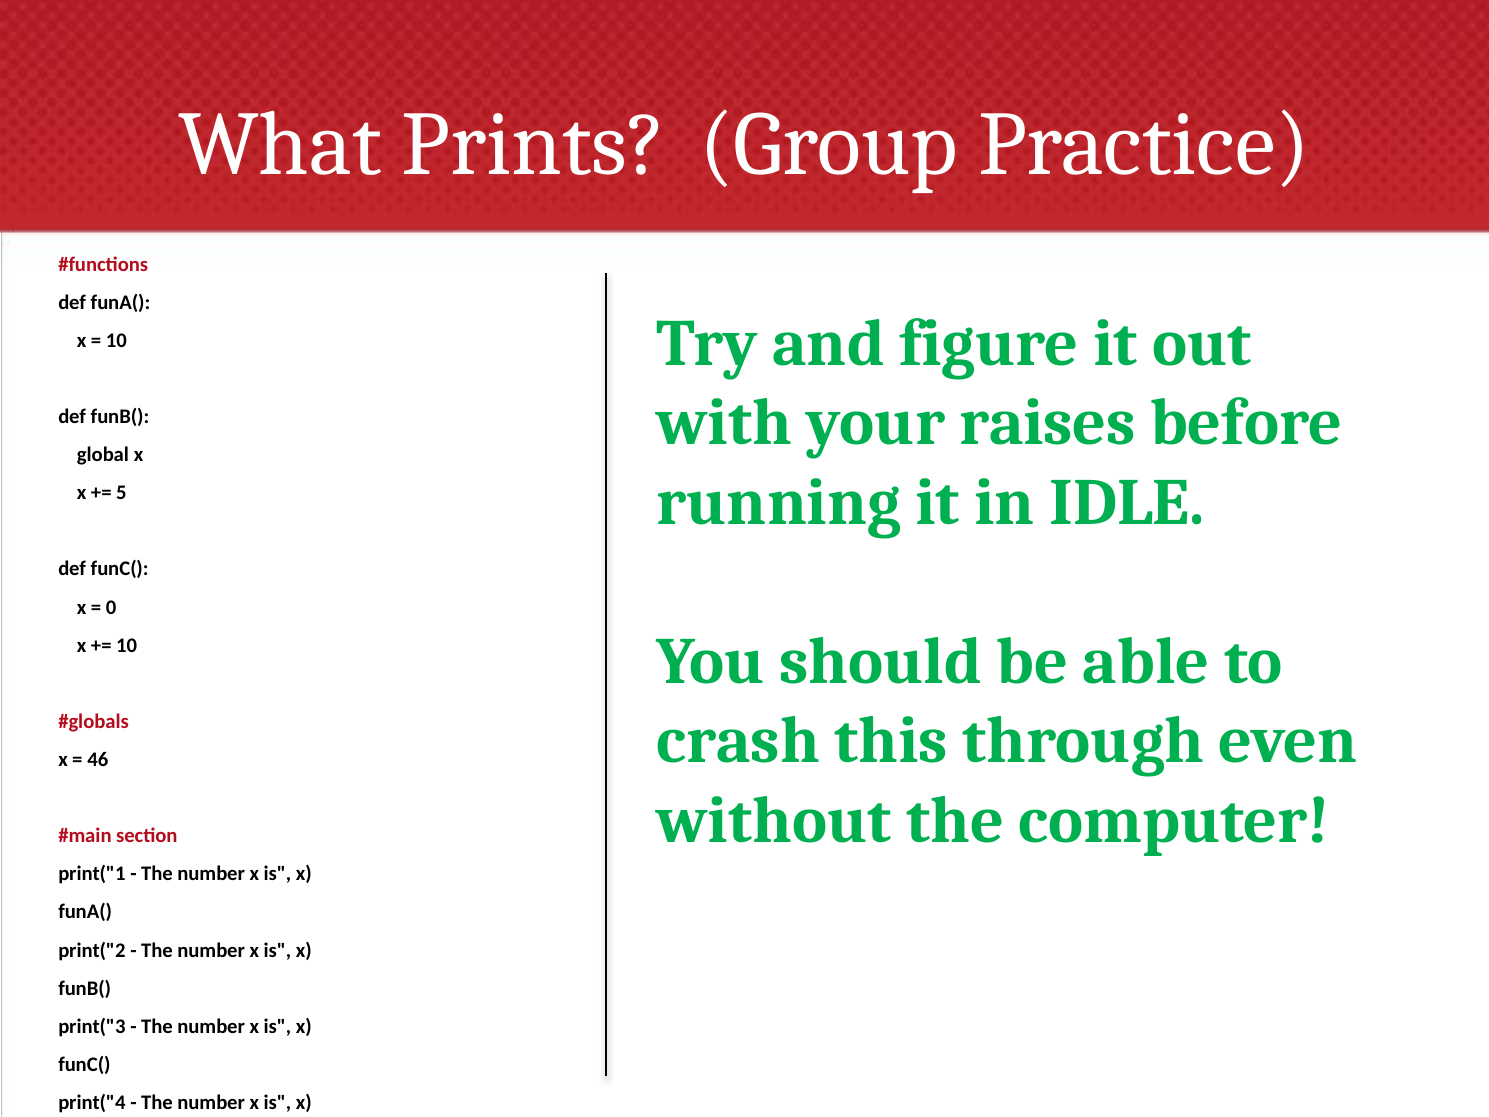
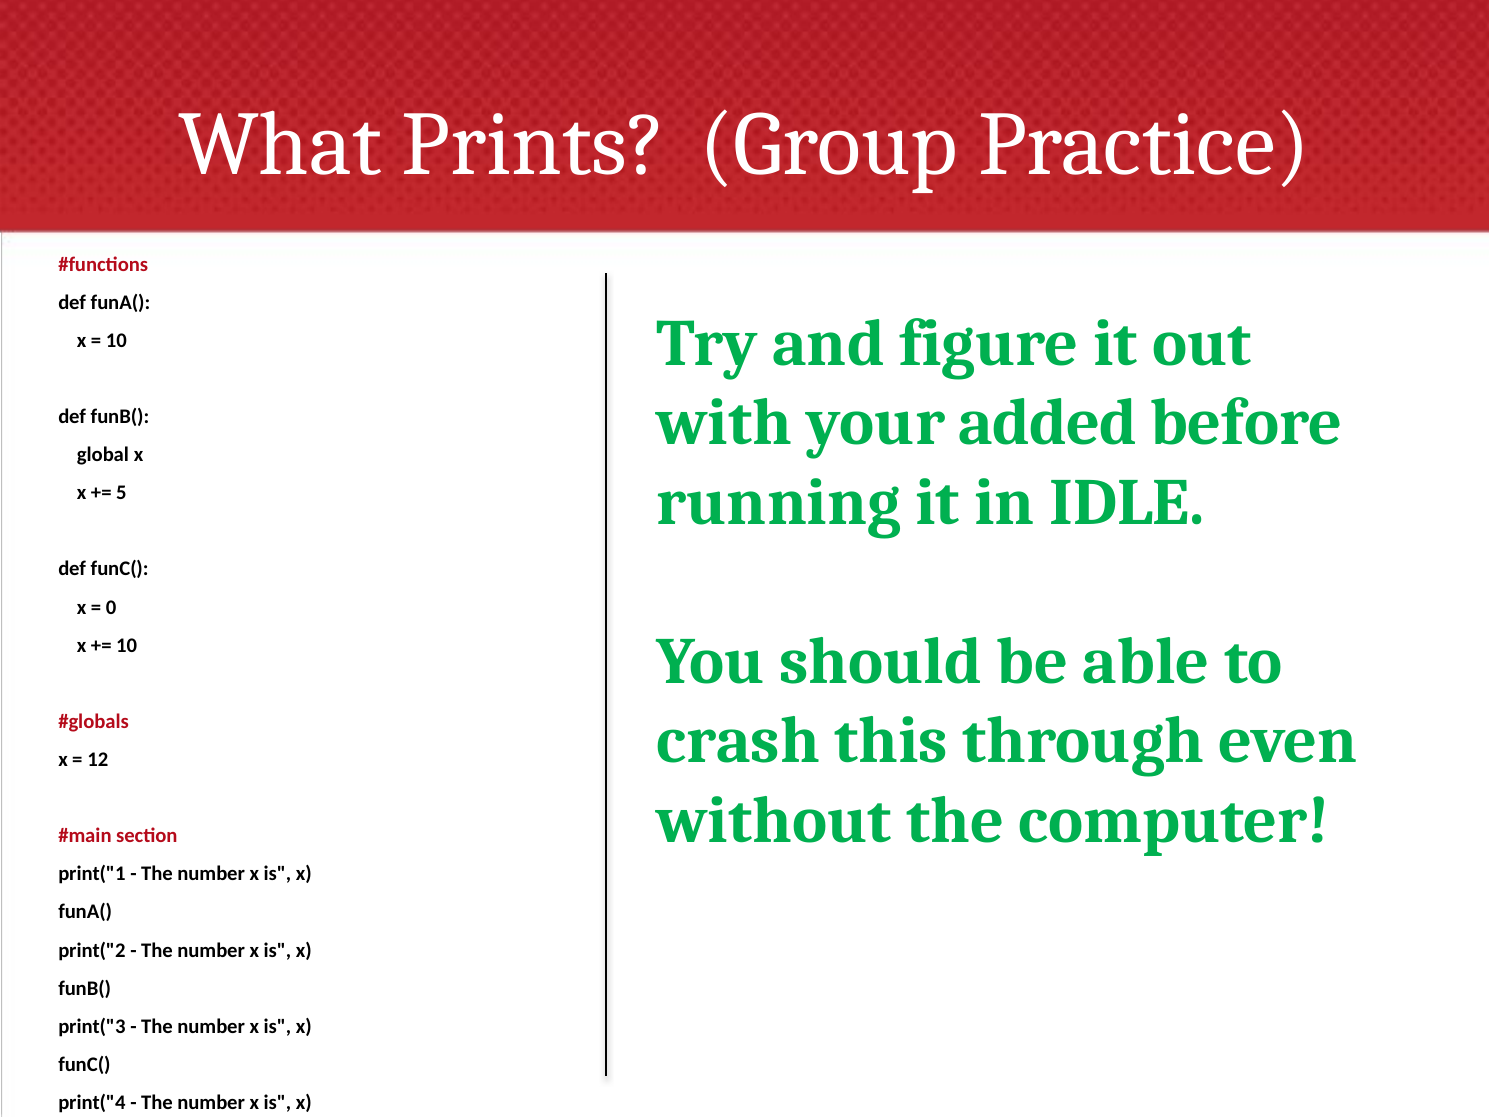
raises: raises -> added
46: 46 -> 12
